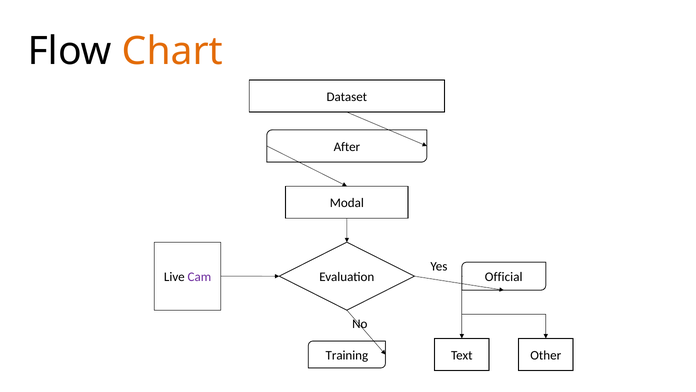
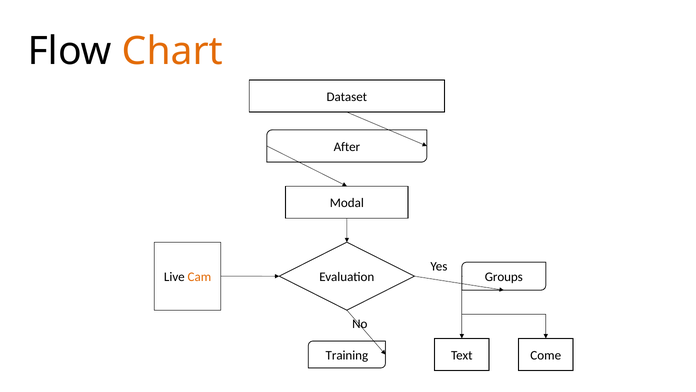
Official: Official -> Groups
Cam colour: purple -> orange
Other: Other -> Come
